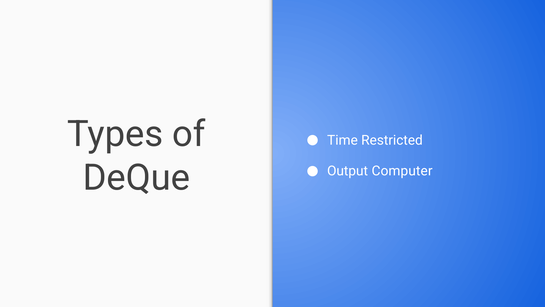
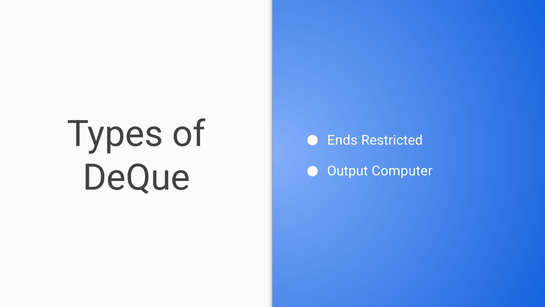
Time: Time -> Ends
